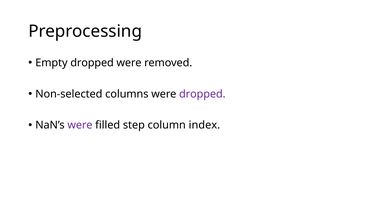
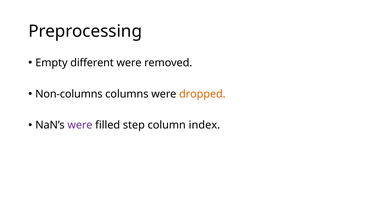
Empty dropped: dropped -> different
Non-selected: Non-selected -> Non-columns
dropped at (202, 94) colour: purple -> orange
